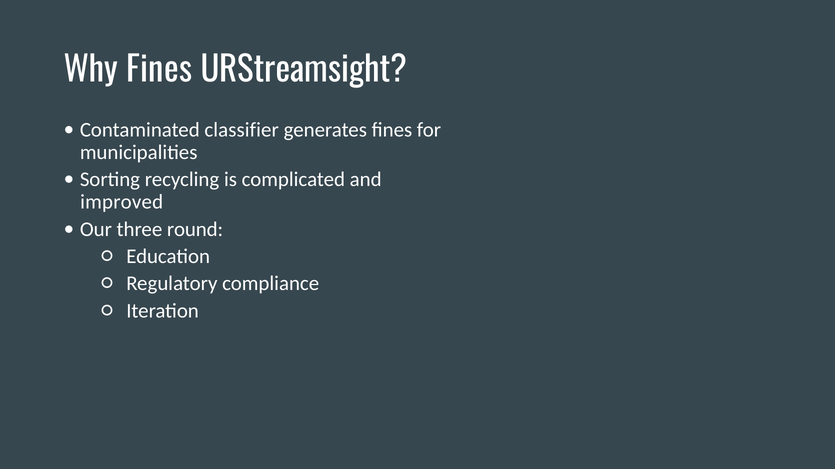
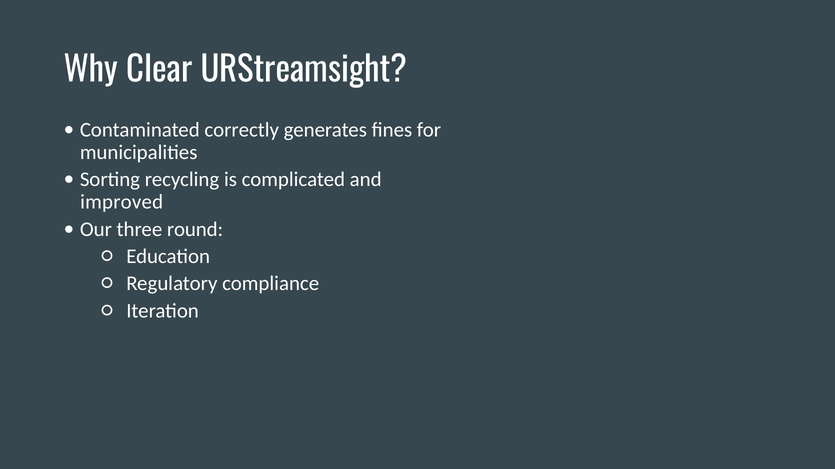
Why Fines: Fines -> Clear
classifier: classifier -> correctly
